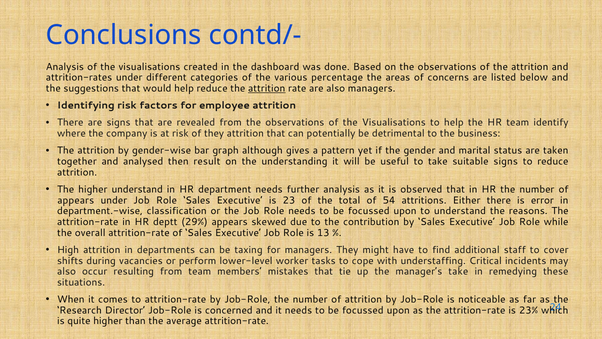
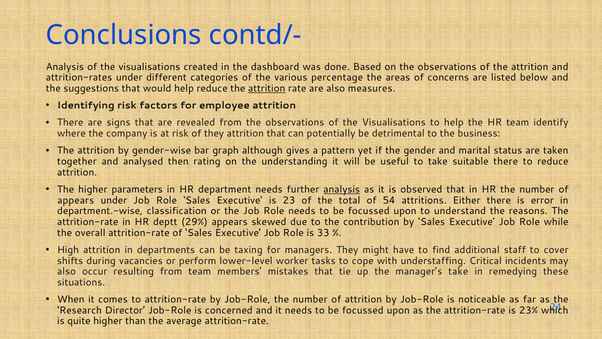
also managers: managers -> measures
result: result -> rating
suitable signs: signs -> there
higher understand: understand -> parameters
analysis at (342, 189) underline: none -> present
13: 13 -> 33
